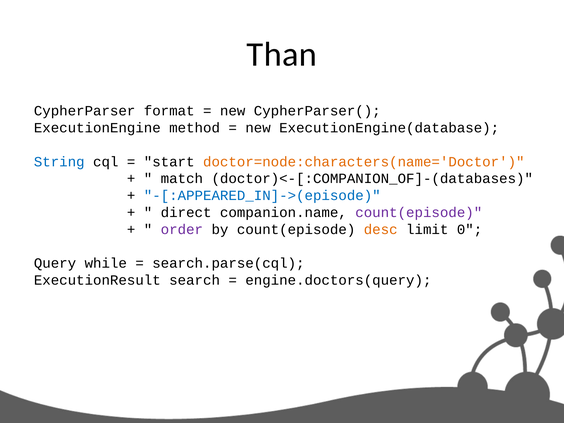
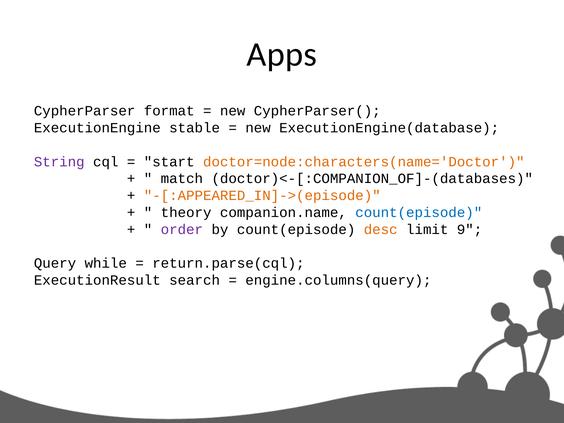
Than: Than -> Apps
method: method -> stable
String colour: blue -> purple
-[:APPEARED_IN]->(episode colour: blue -> orange
direct: direct -> theory
count(episode at (419, 212) colour: purple -> blue
0: 0 -> 9
search.parse(cql: search.parse(cql -> return.parse(cql
engine.doctors(query: engine.doctors(query -> engine.columns(query
